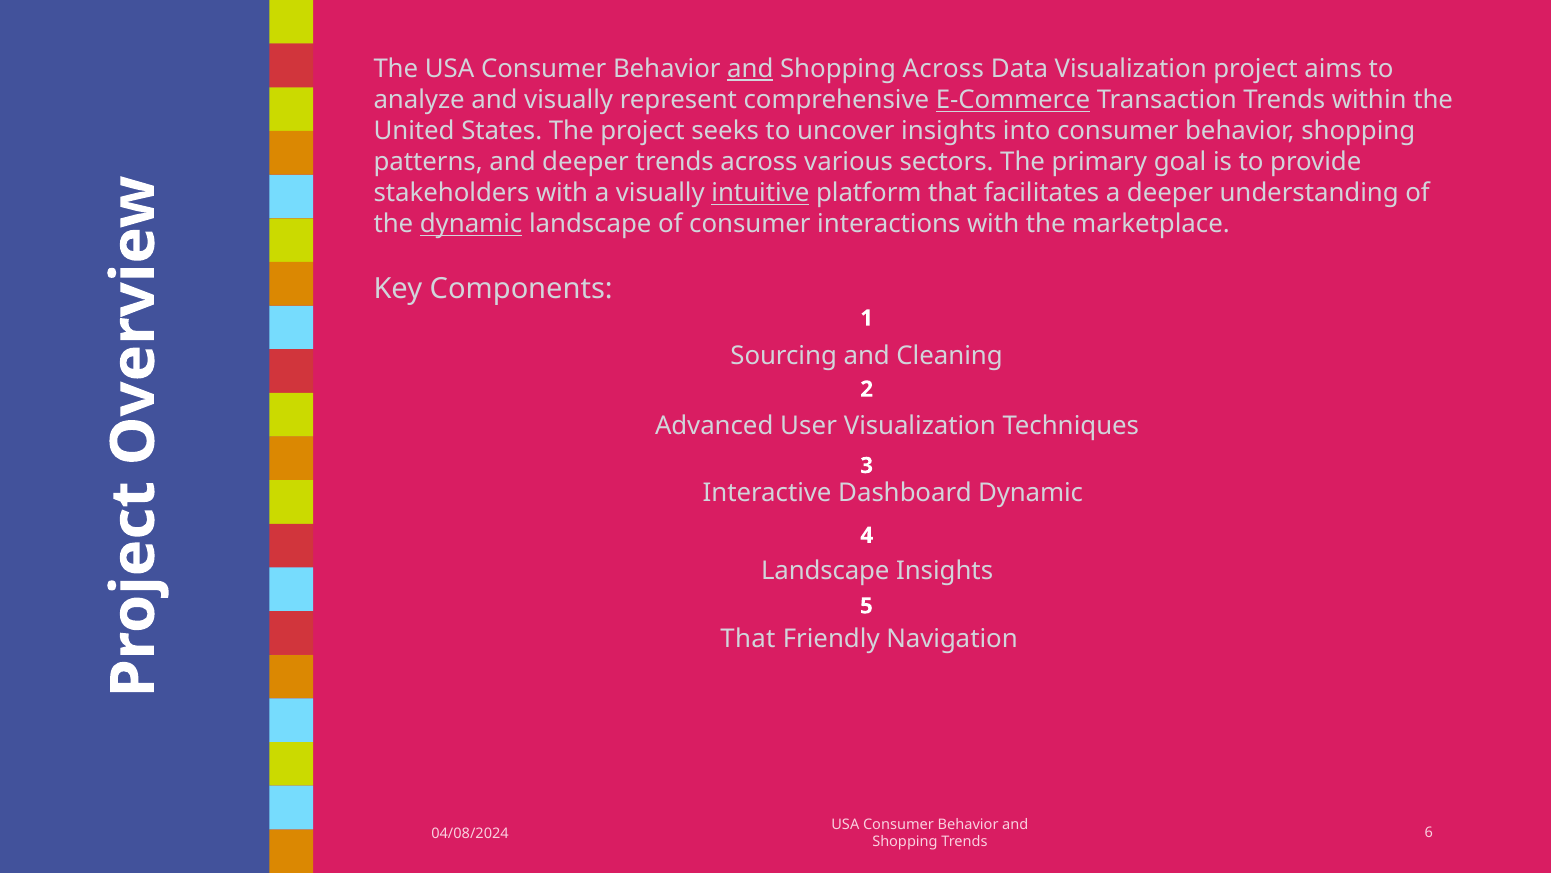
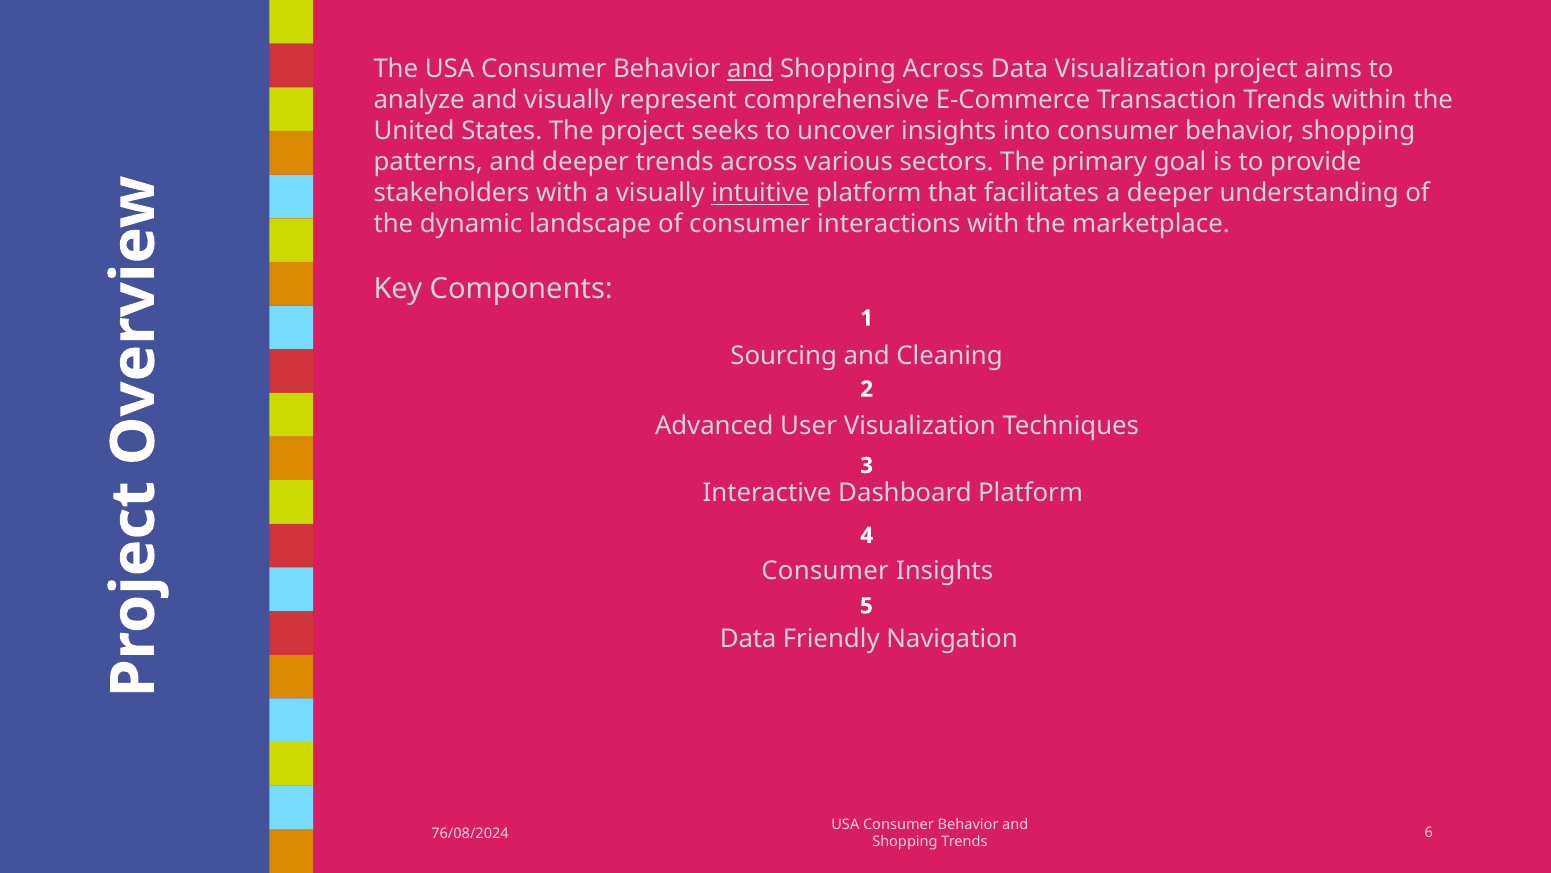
E-Commerce underline: present -> none
dynamic at (471, 224) underline: present -> none
Dashboard Dynamic: Dynamic -> Platform
Landscape at (825, 570): Landscape -> Consumer
That at (748, 639): That -> Data
04/08/2024: 04/08/2024 -> 76/08/2024
